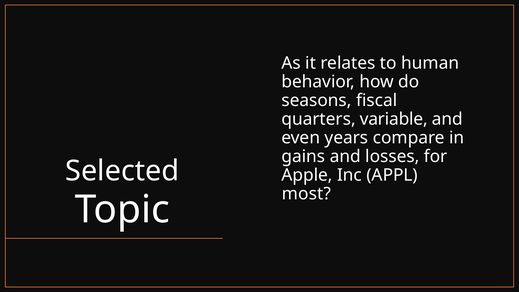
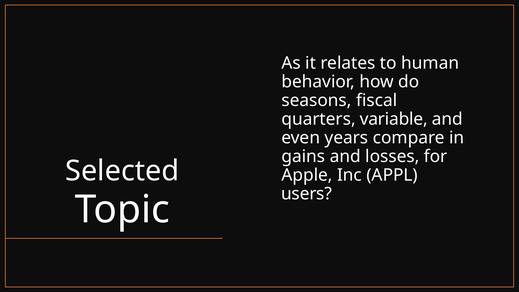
most: most -> users
